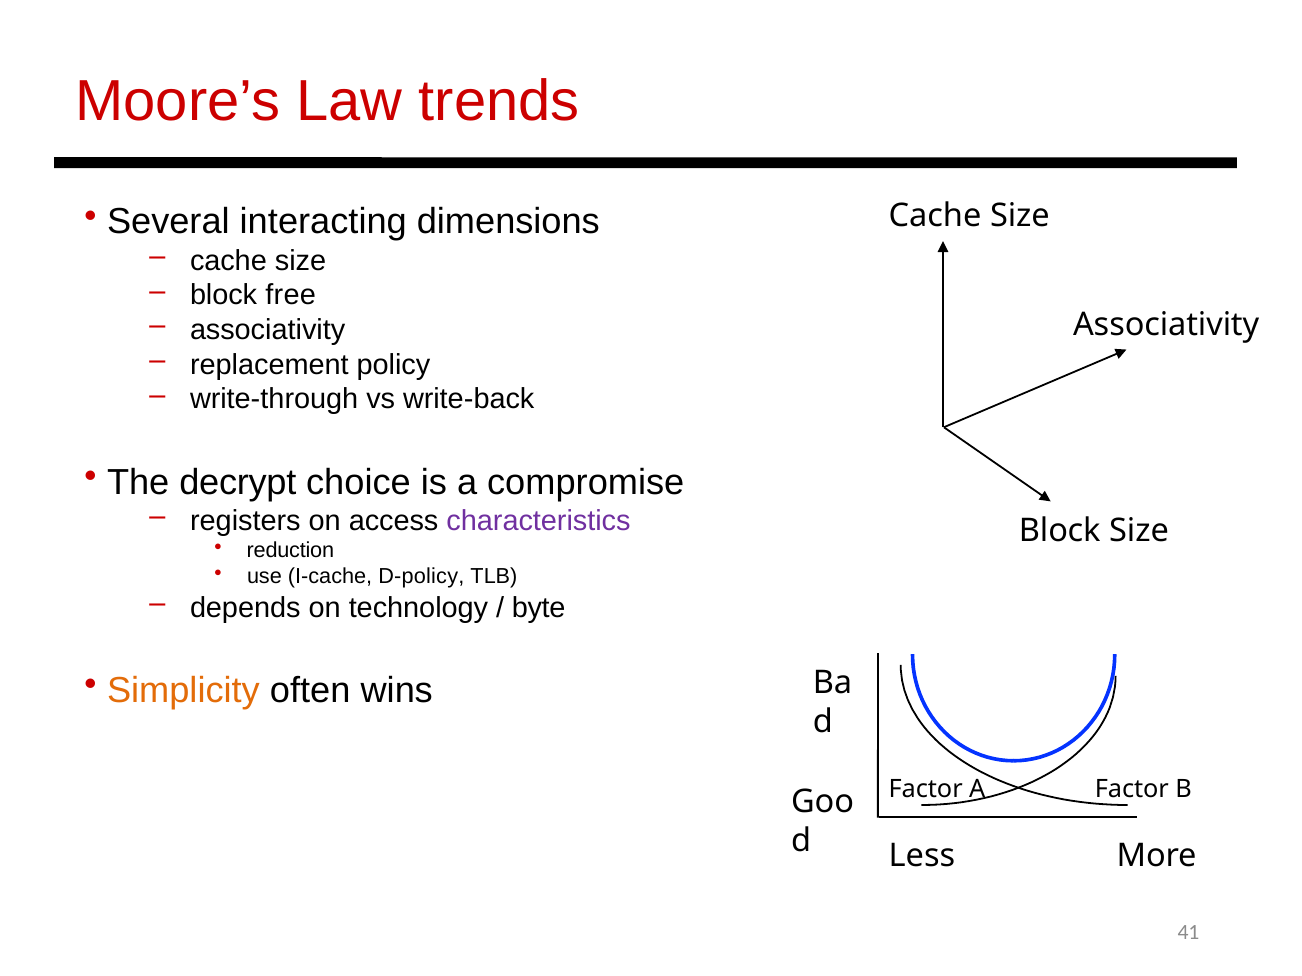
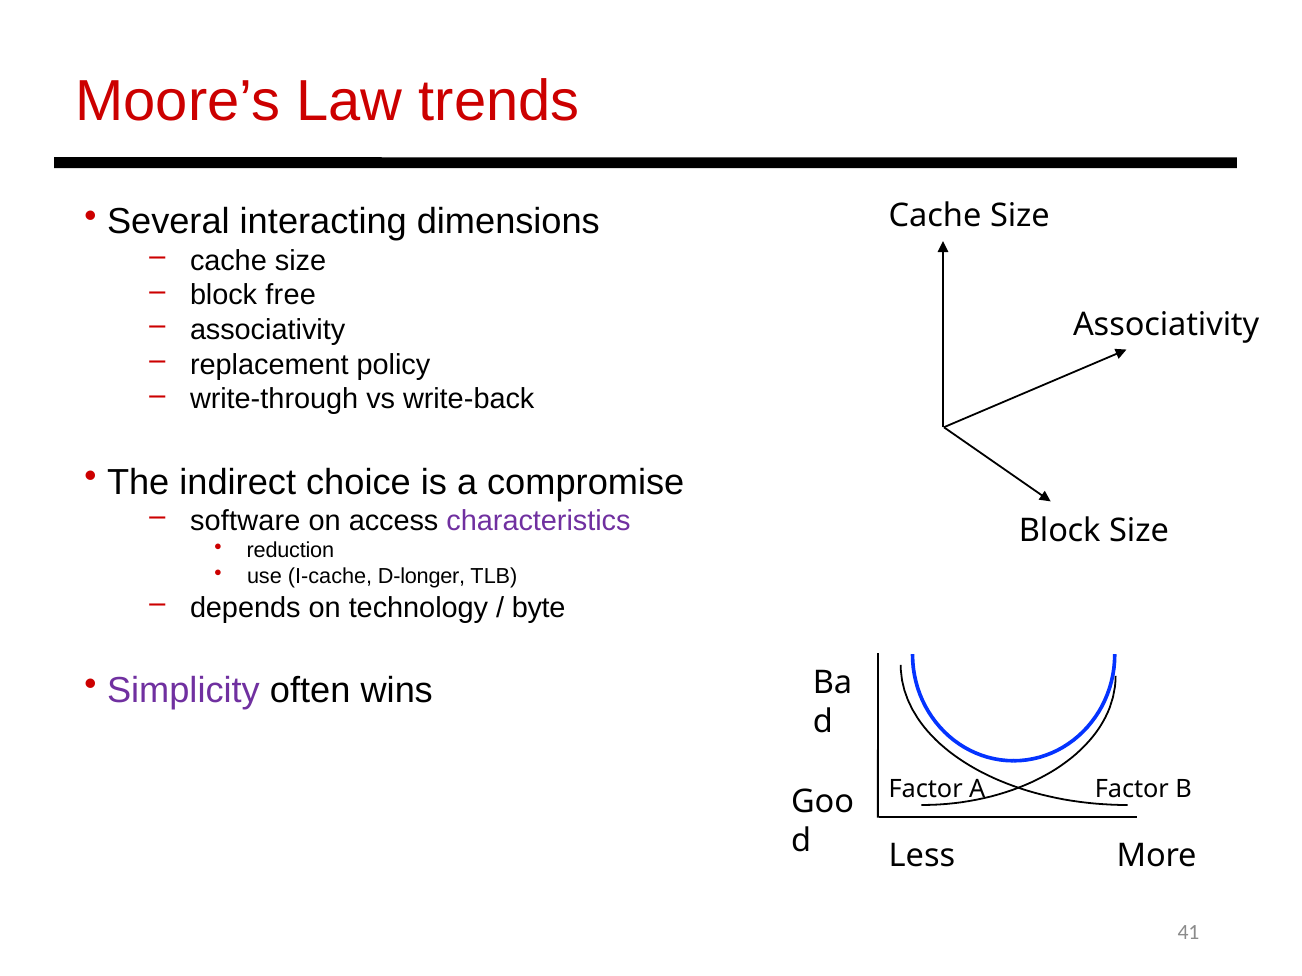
decrypt: decrypt -> indirect
registers: registers -> software
D-policy: D-policy -> D-longer
Simplicity colour: orange -> purple
